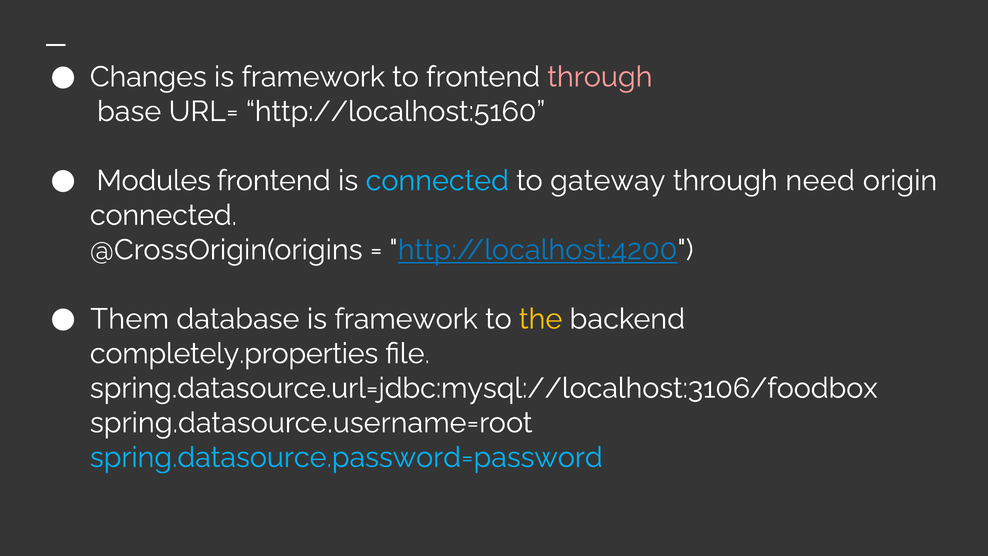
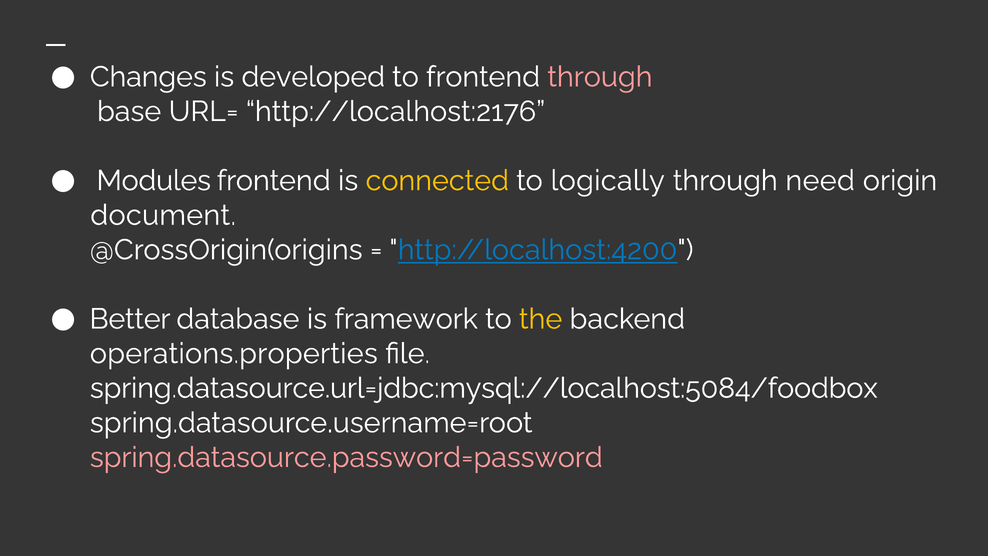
framework at (313, 77): framework -> developed
http://localhost:5160: http://localhost:5160 -> http://localhost:2176
connected at (437, 181) colour: light blue -> yellow
gateway: gateway -> logically
connected at (163, 215): connected -> document
Them: Them -> Better
completely.properties: completely.properties -> operations.properties
spring.datasource.url=jdbc:mysql://localhost:3106/foodbox: spring.datasource.url=jdbc:mysql://localhost:3106/foodbox -> spring.datasource.url=jdbc:mysql://localhost:5084/foodbox
spring.datasource.password=password colour: light blue -> pink
